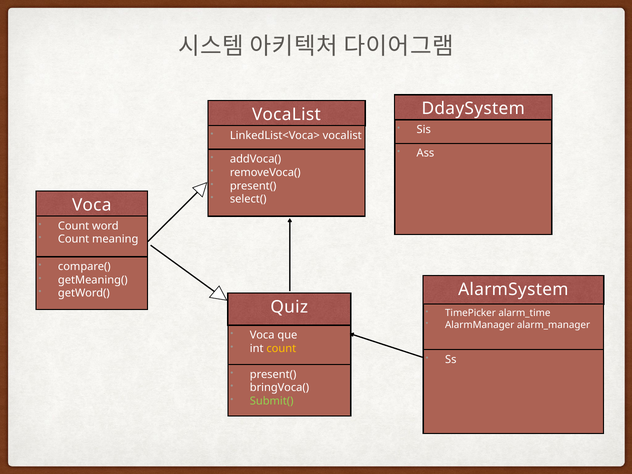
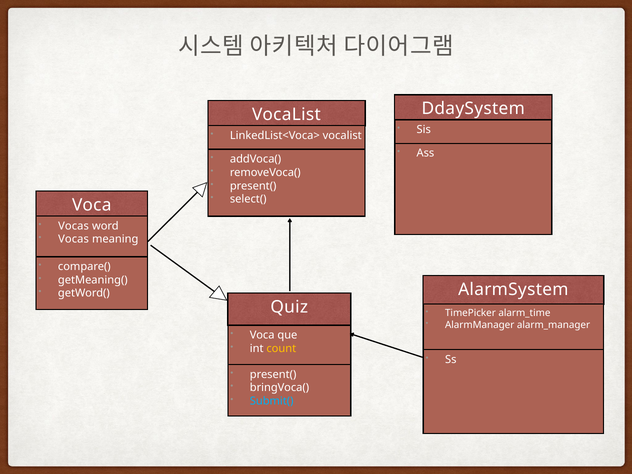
Count at (74, 226): Count -> Vocas
Count at (74, 239): Count -> Vocas
Submit( colour: light green -> light blue
